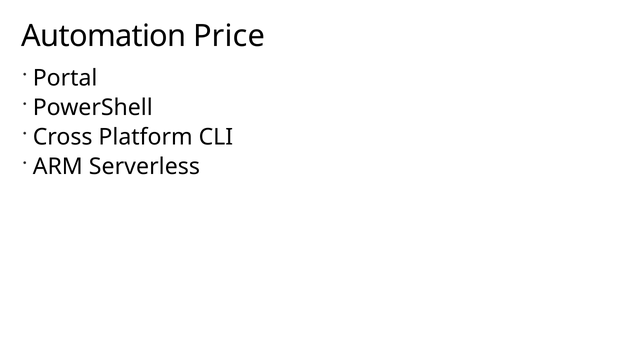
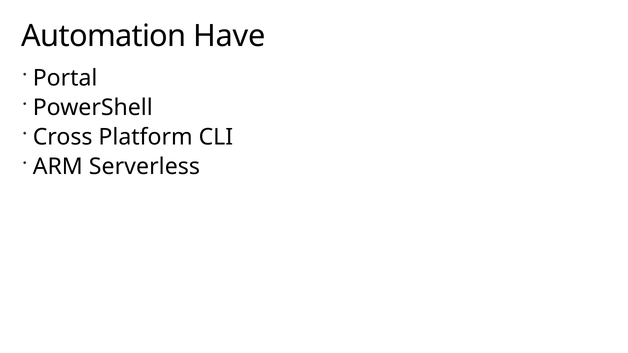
Price: Price -> Have
